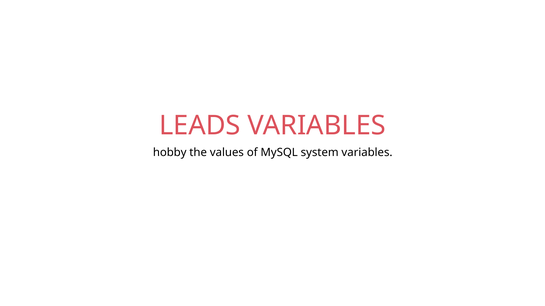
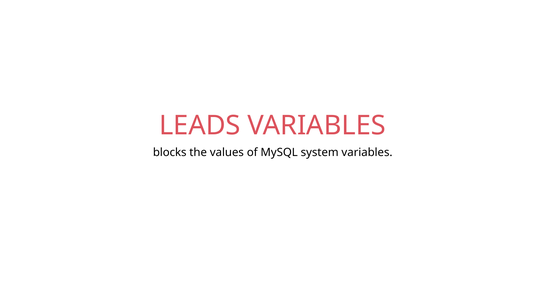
hobby: hobby -> blocks
